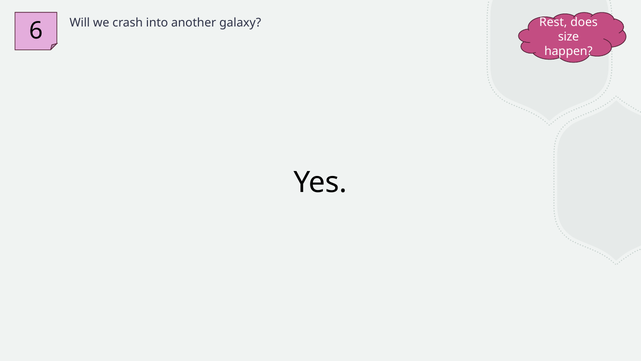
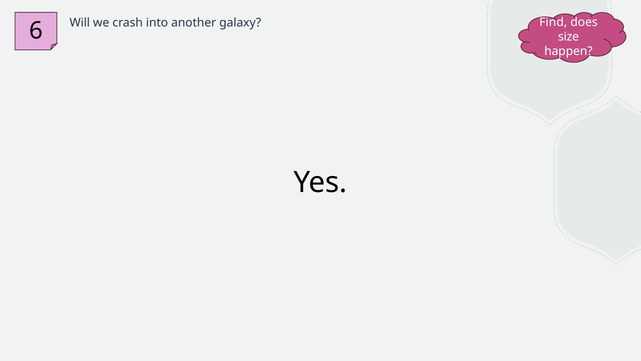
Rest: Rest -> Find
